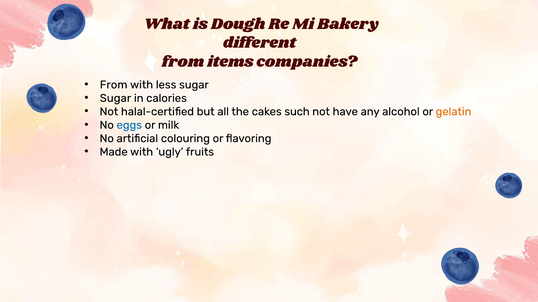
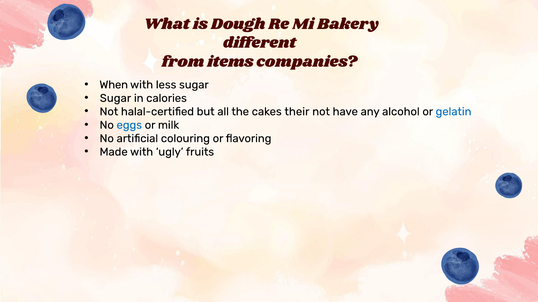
From at (114, 85): From -> When
such: such -> their
gelatin colour: orange -> blue
